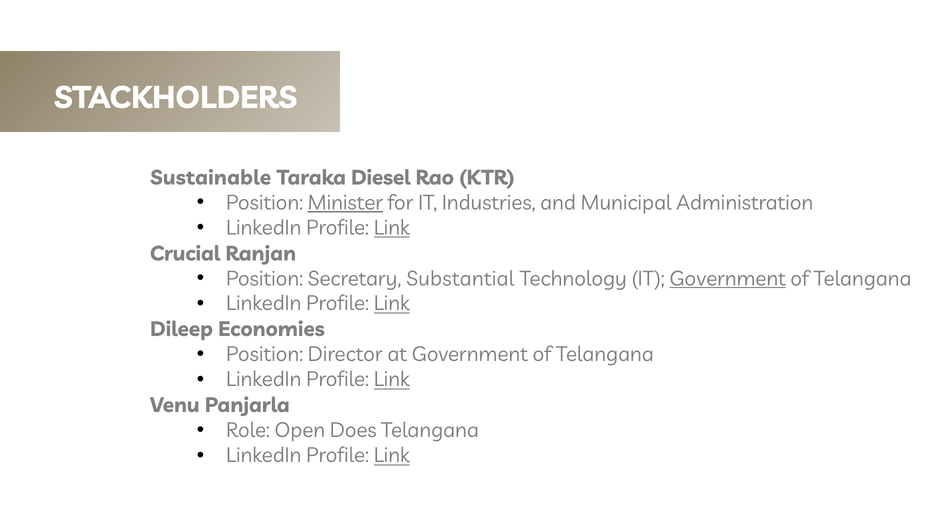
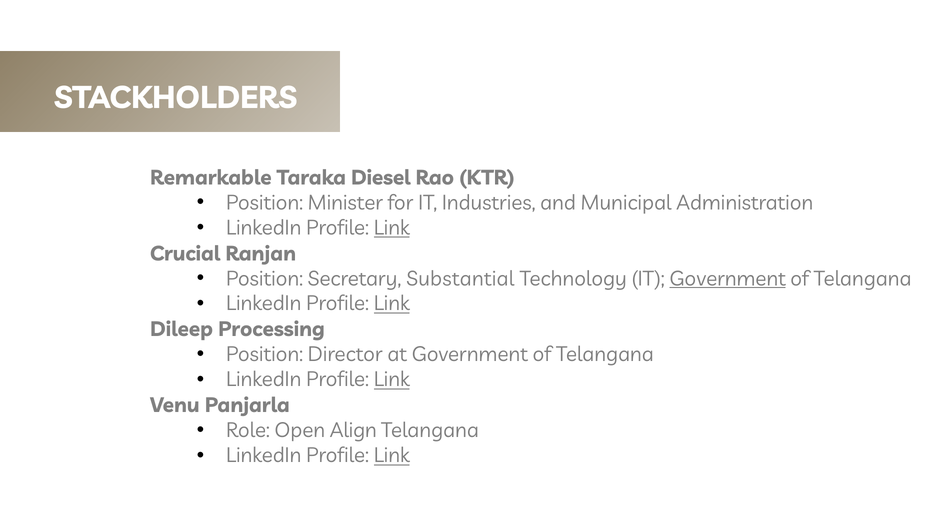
Sustainable: Sustainable -> Remarkable
Minister underline: present -> none
Economies: Economies -> Processing
Does: Does -> Align
